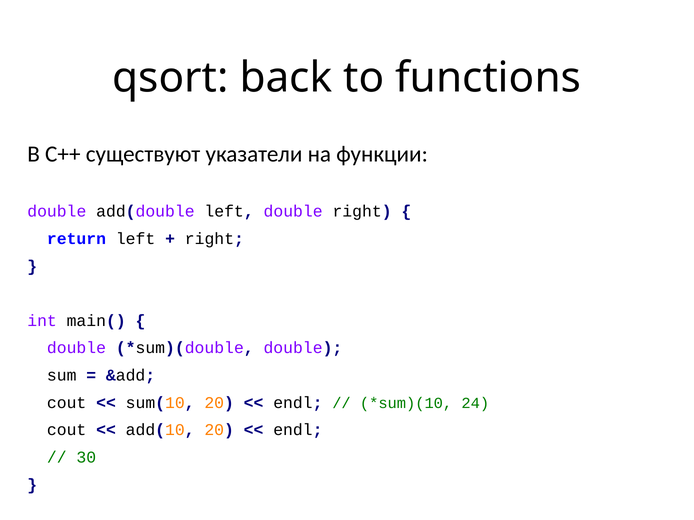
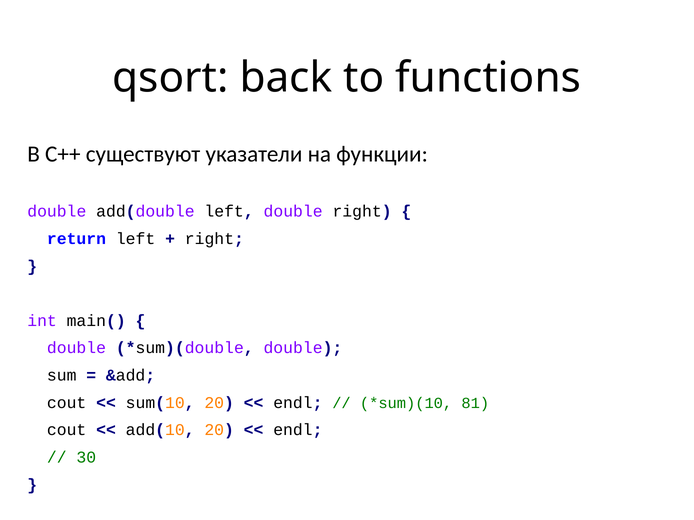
24: 24 -> 81
